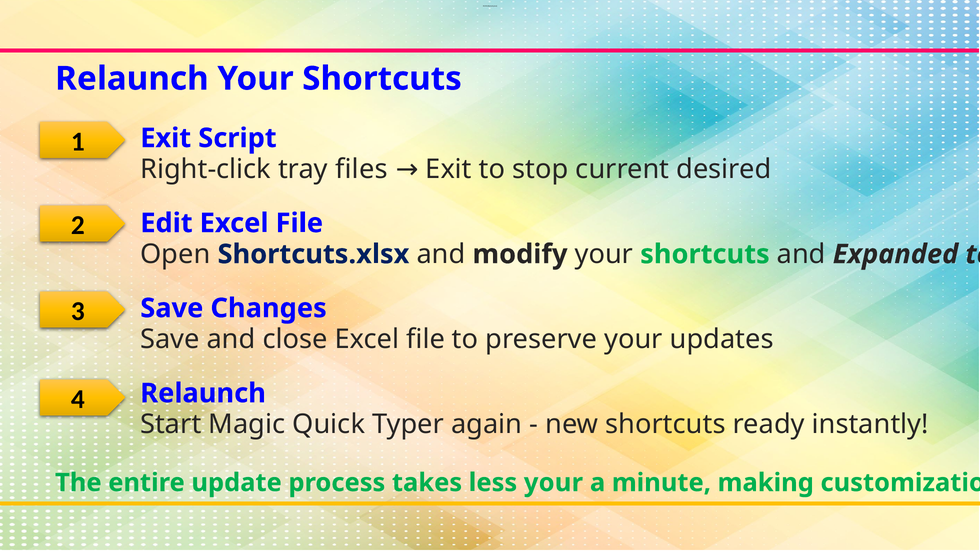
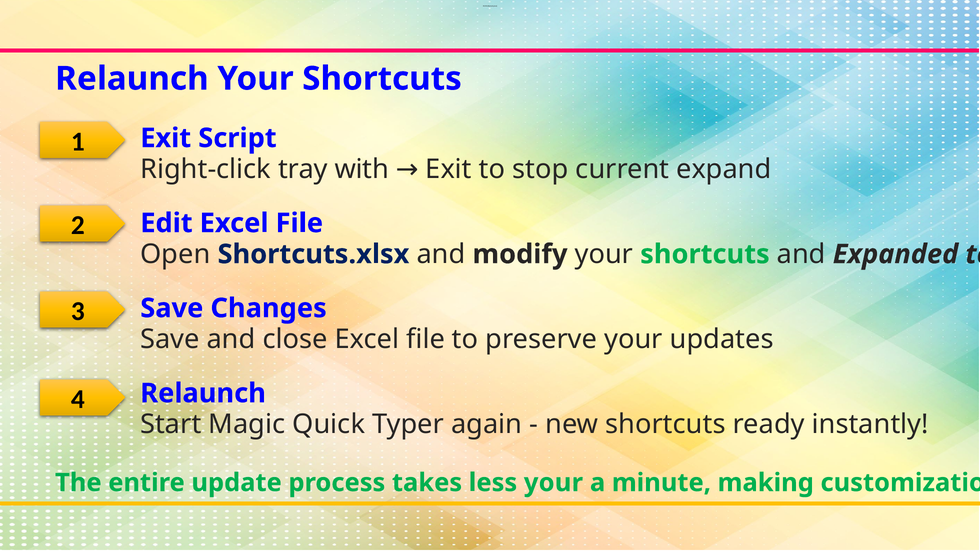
files: files -> with
desired: desired -> expand
